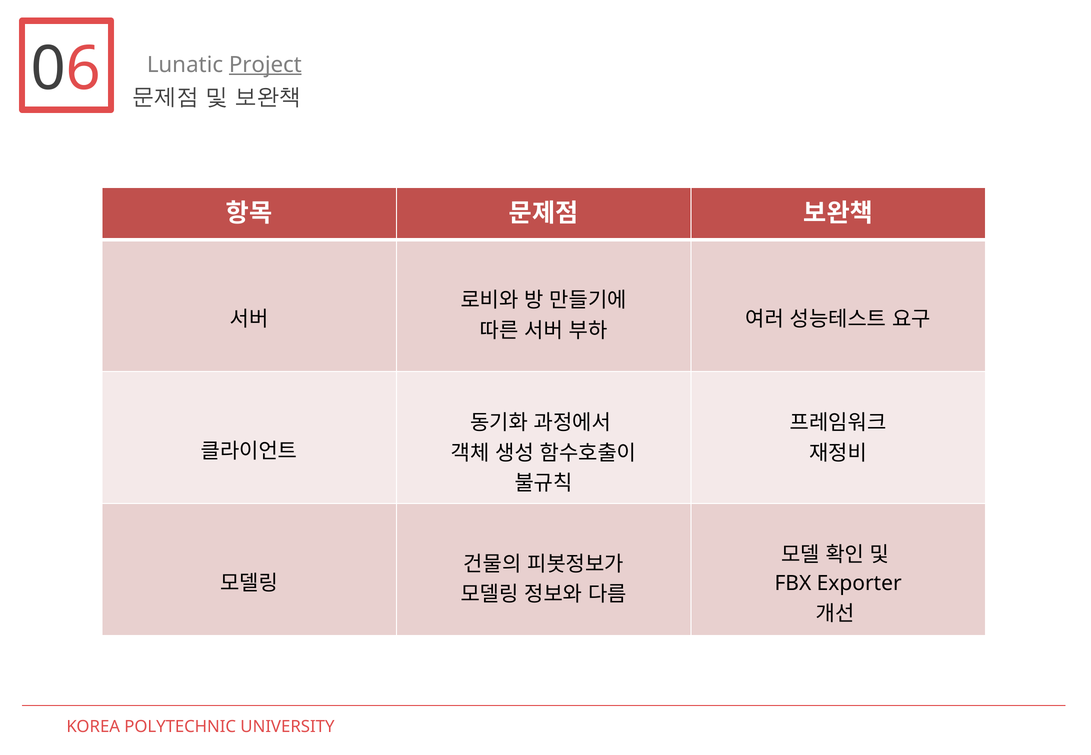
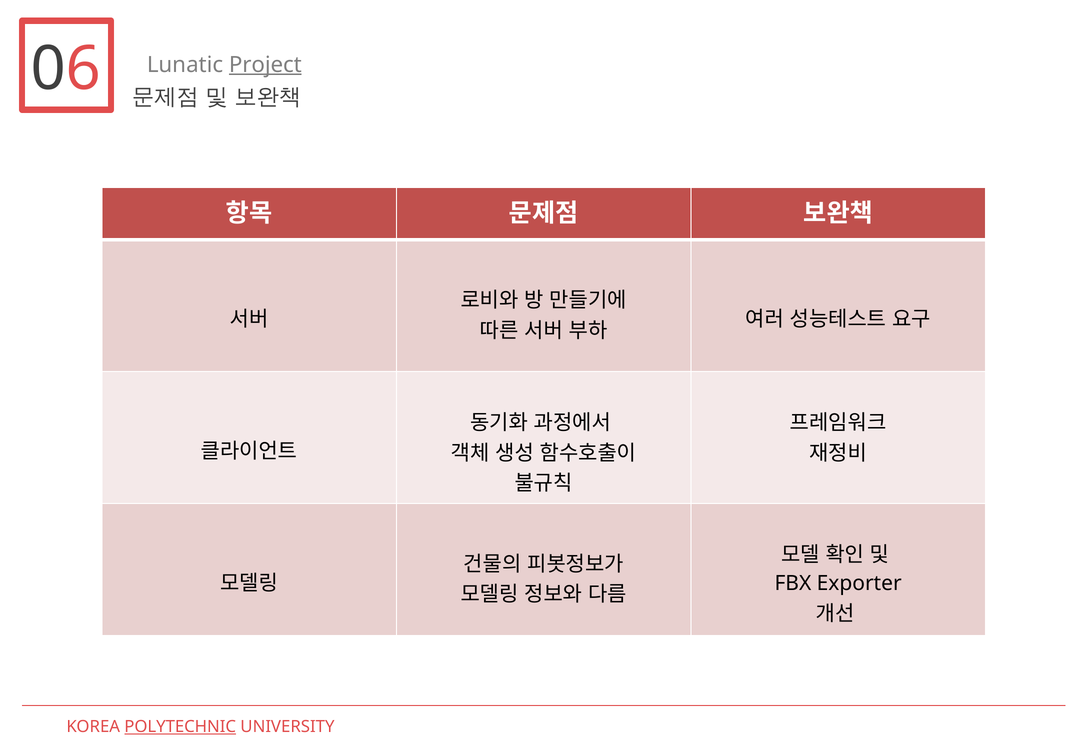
POLYTECHNIC underline: none -> present
